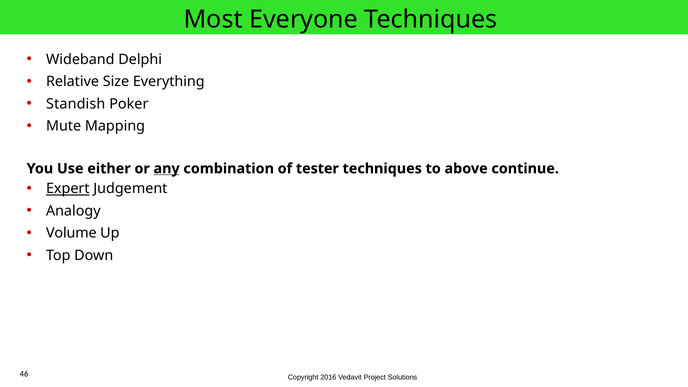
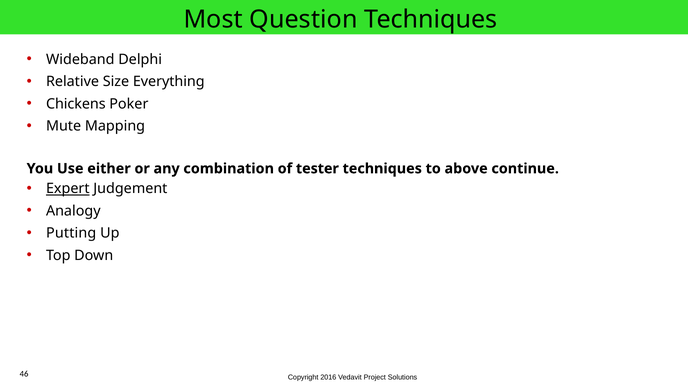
Everyone: Everyone -> Question
Standish: Standish -> Chickens
any underline: present -> none
Volume: Volume -> Putting
